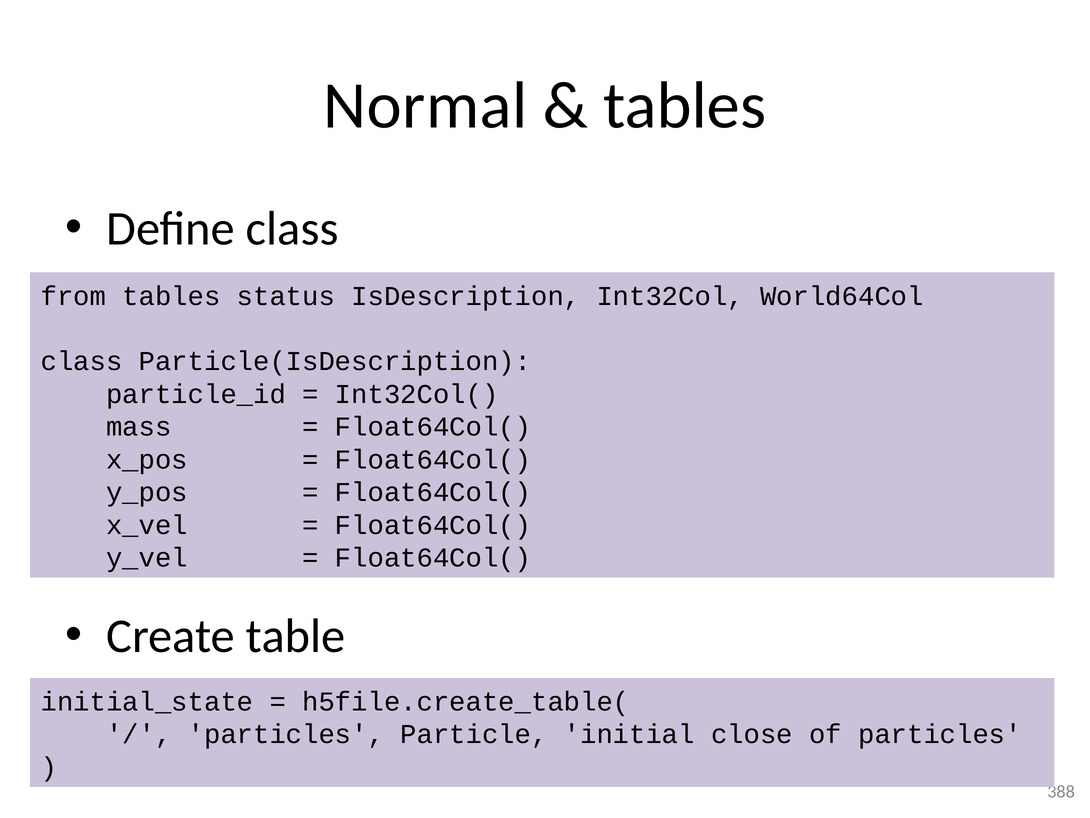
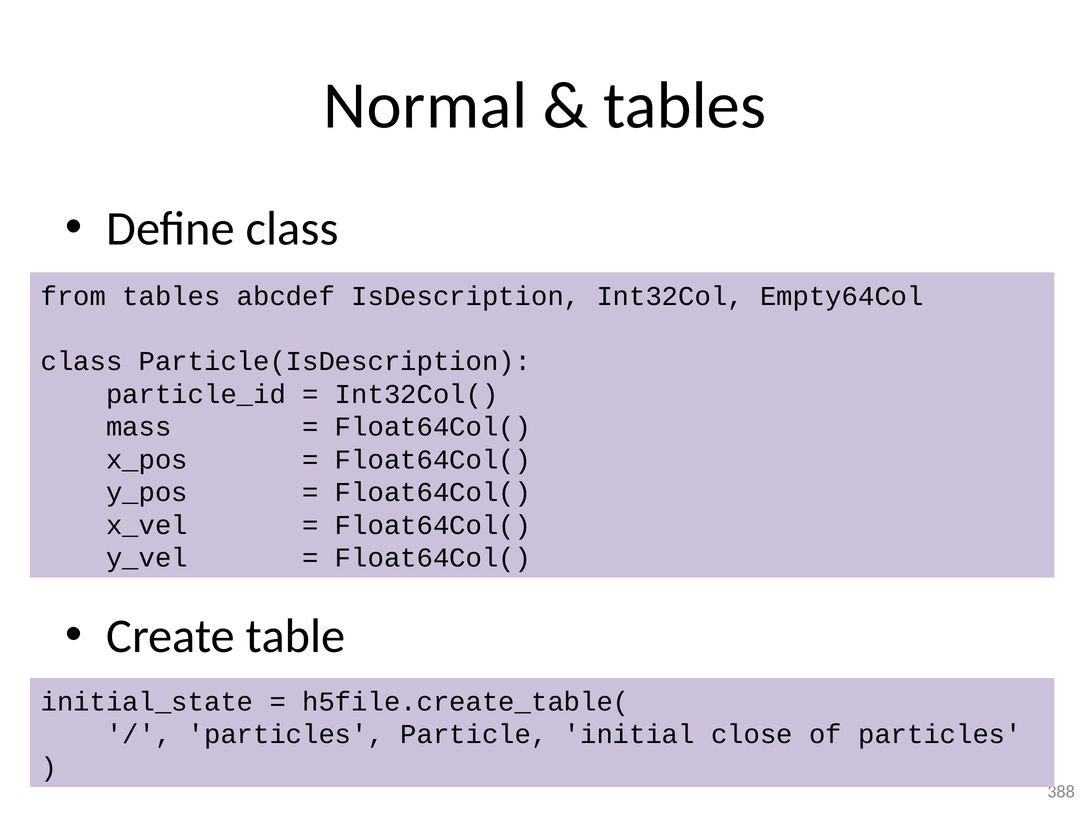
status: status -> abcdef
World64Col: World64Col -> Empty64Col
